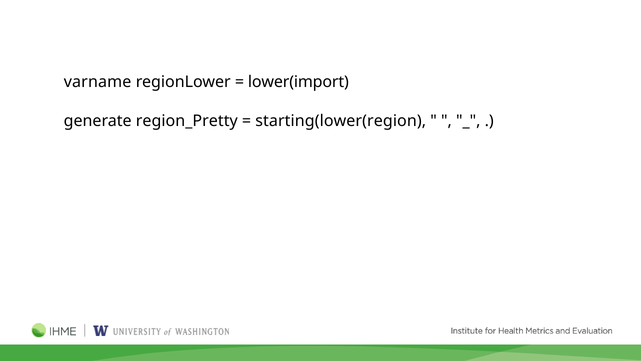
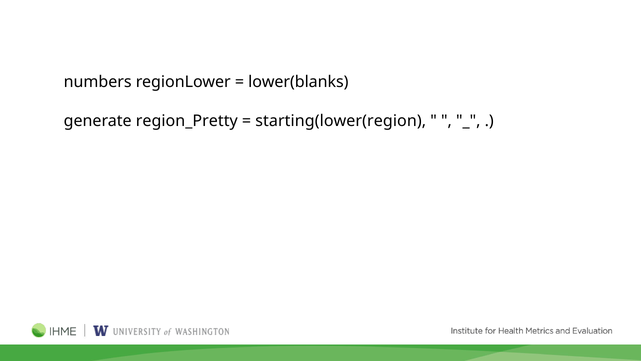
varname: varname -> numbers
lower(import: lower(import -> lower(blanks
